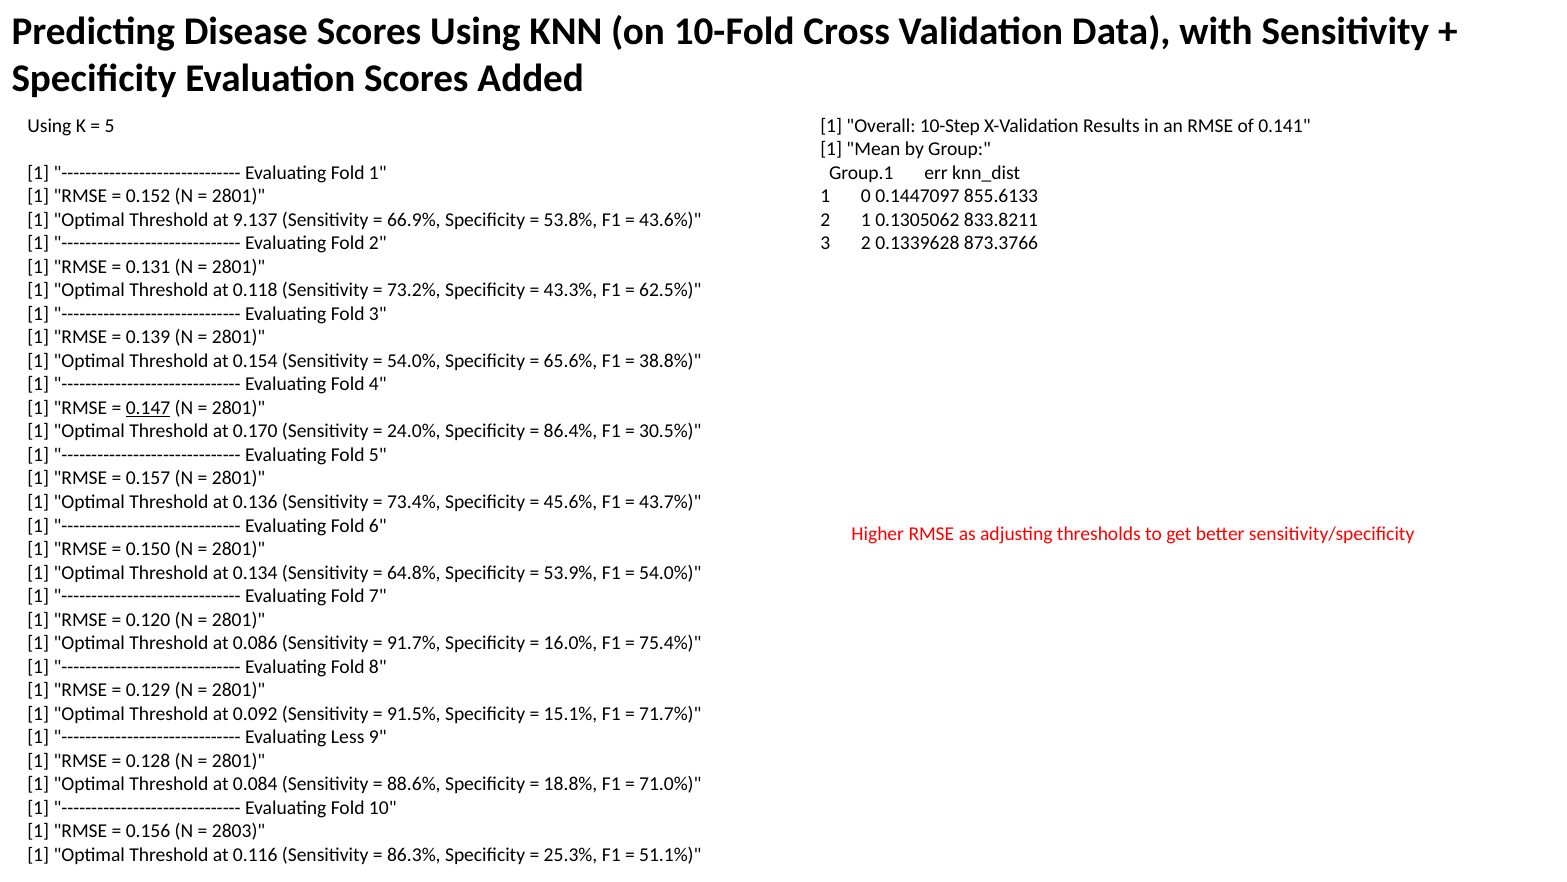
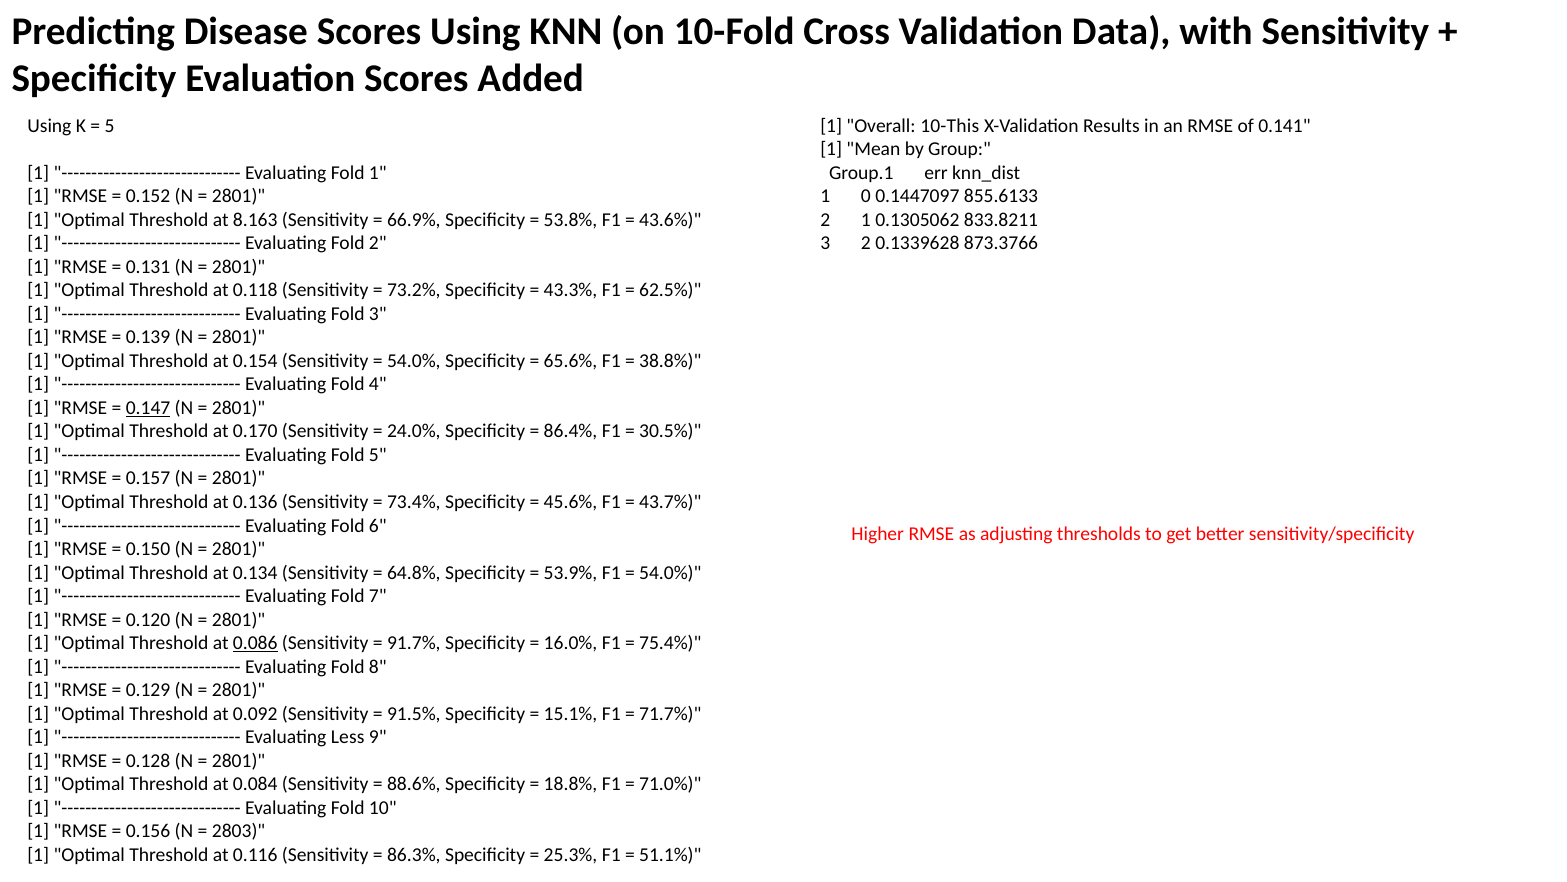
10-Step: 10-Step -> 10-This
9.137: 9.137 -> 8.163
0.086 underline: none -> present
